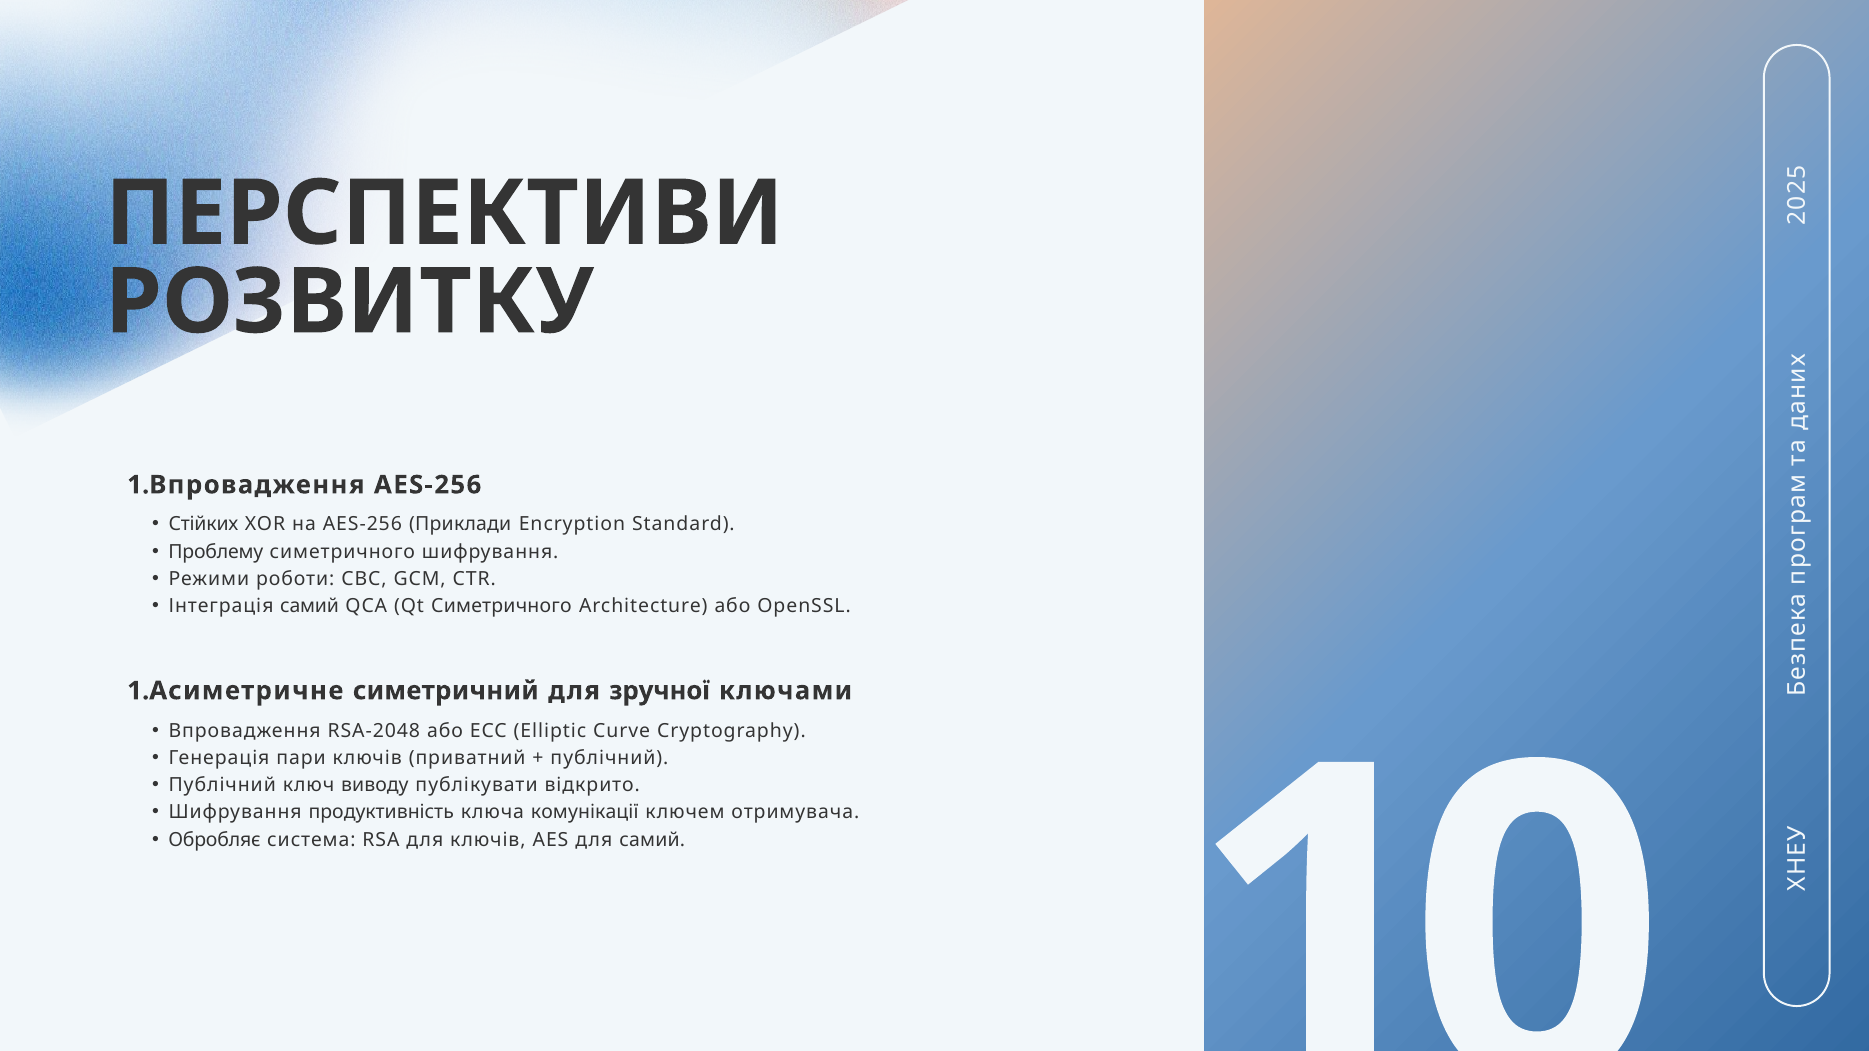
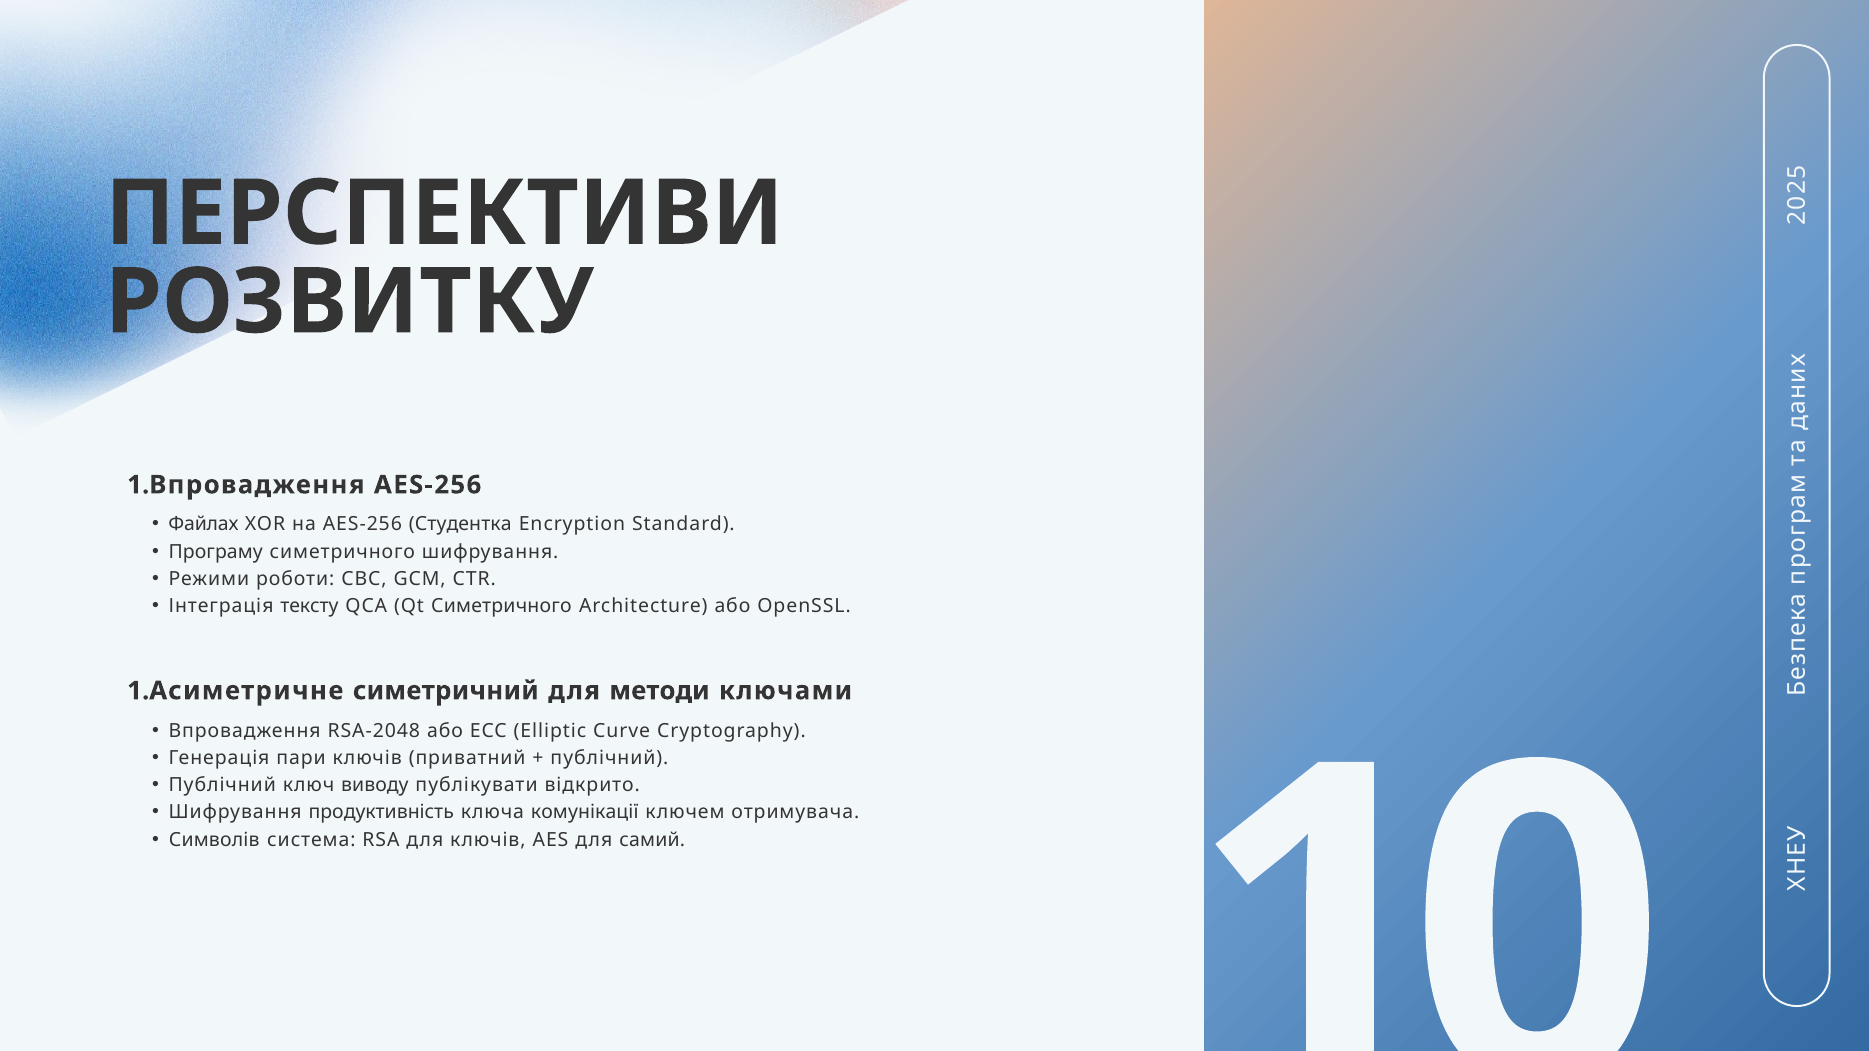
Стійких: Стійких -> Файлах
Приклади: Приклади -> Студентка
Проблему: Проблему -> Програму
Інтеграція самий: самий -> тексту
зручної: зручної -> методи
Обробляє: Обробляє -> Символів
